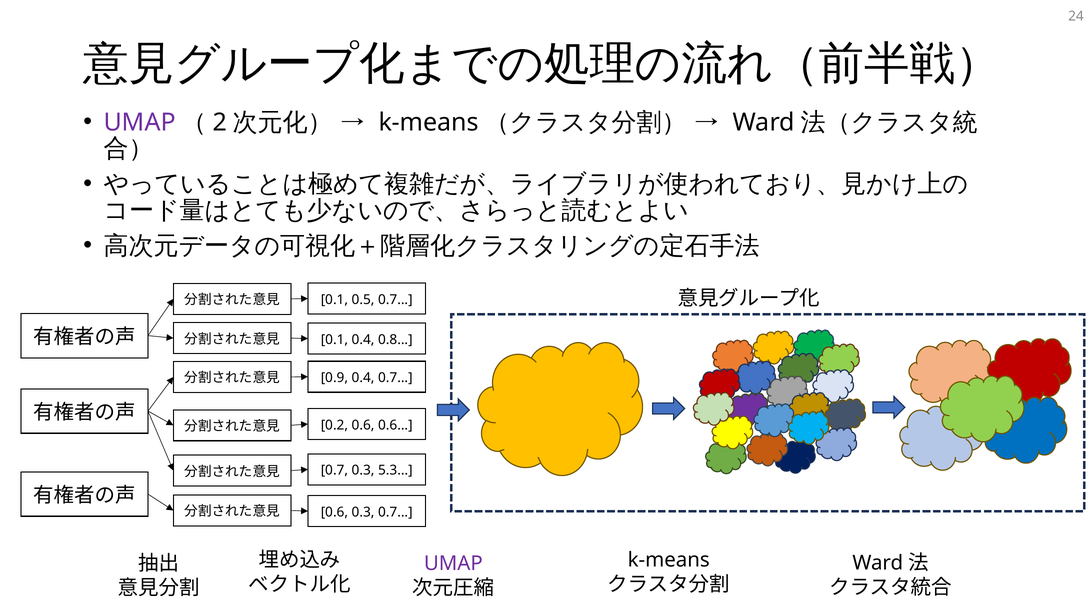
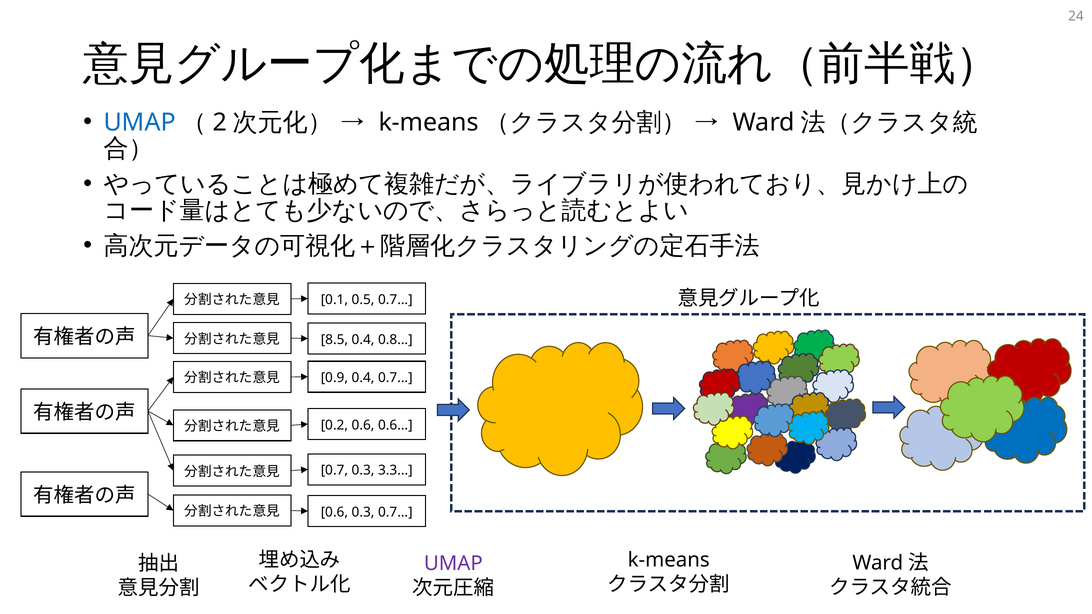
UMAP at (140, 122) colour: purple -> blue
0.1 at (334, 340): 0.1 -> 8.5
5.3: 5.3 -> 3.3
